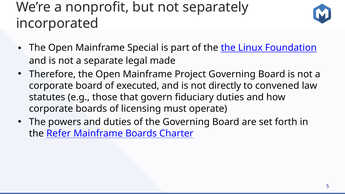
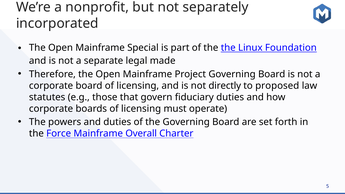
board of executed: executed -> licensing
convened: convened -> proposed
Refer: Refer -> Force
Mainframe Boards: Boards -> Overall
